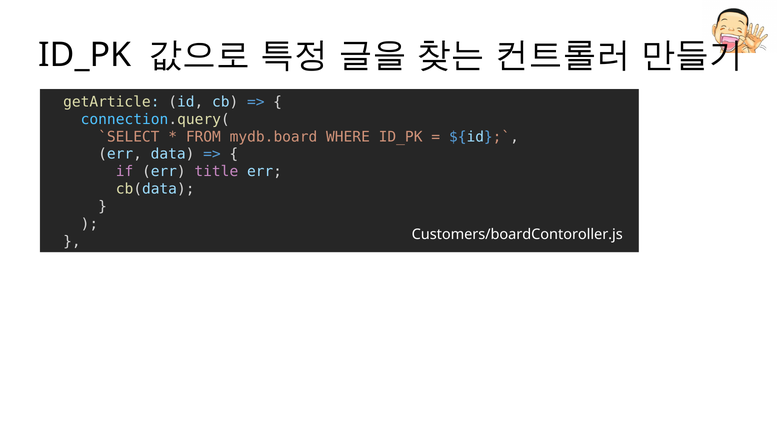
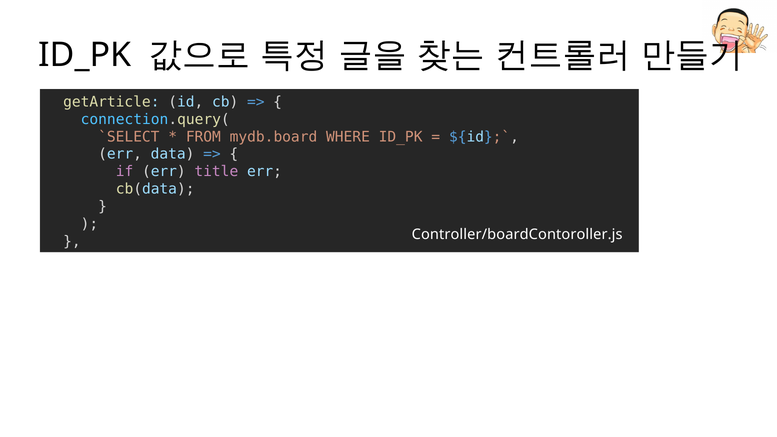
Customers/boardContoroller.js: Customers/boardContoroller.js -> Controller/boardContoroller.js
